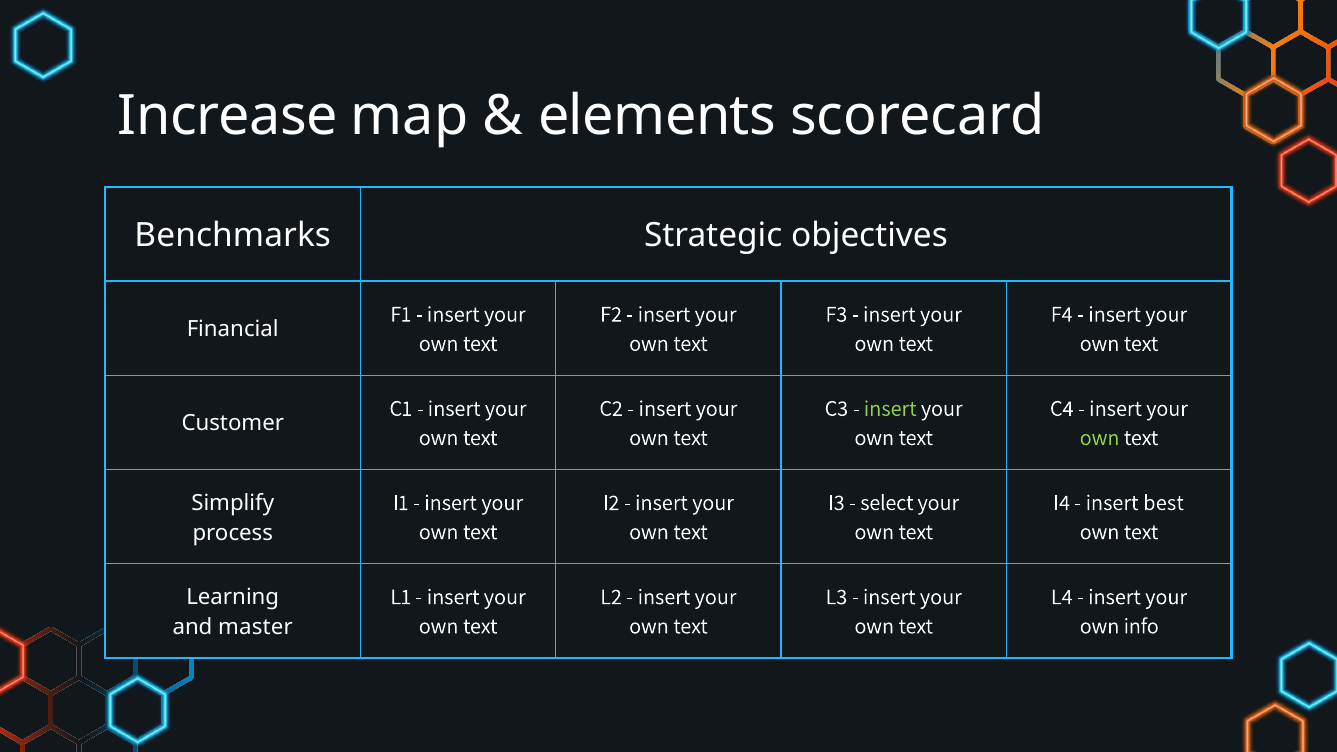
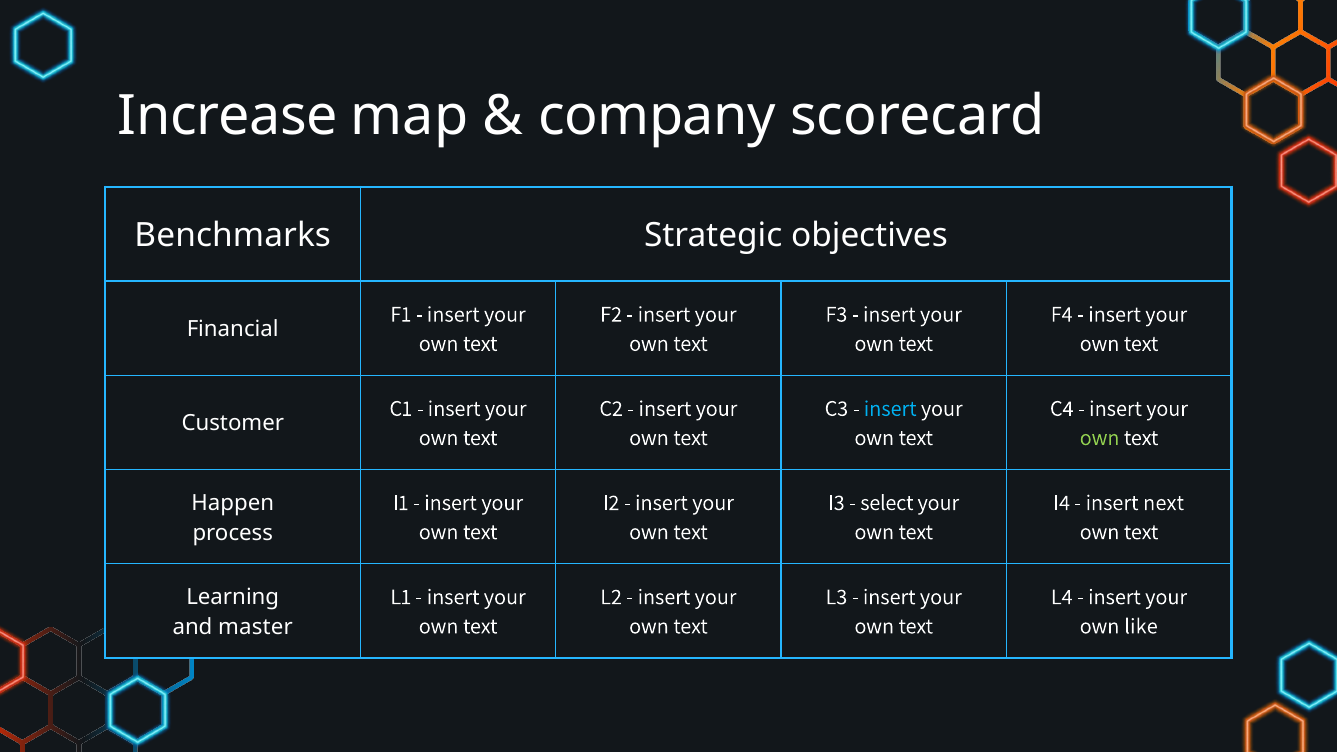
elements: elements -> company
insert at (890, 408) colour: light green -> light blue
best: best -> next
Simplify: Simplify -> Happen
info: info -> like
